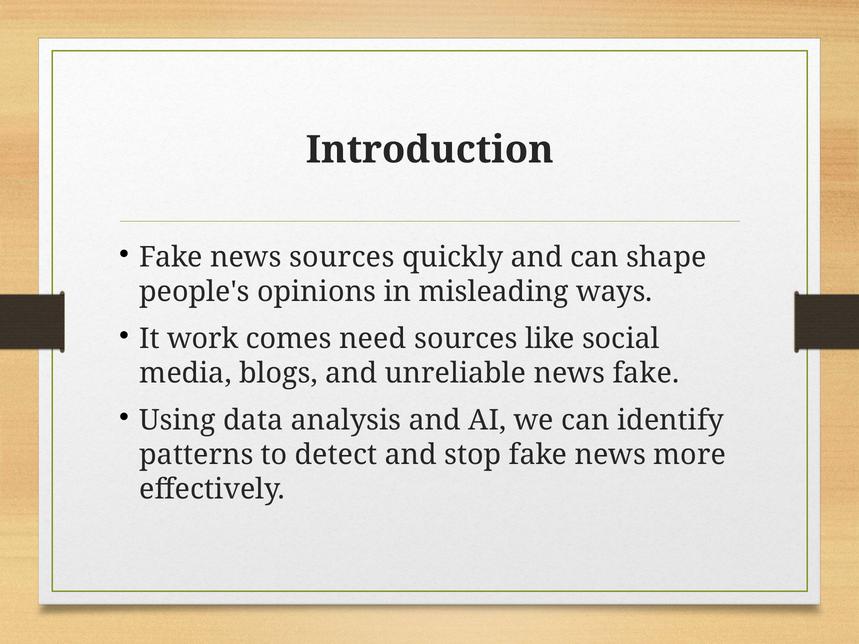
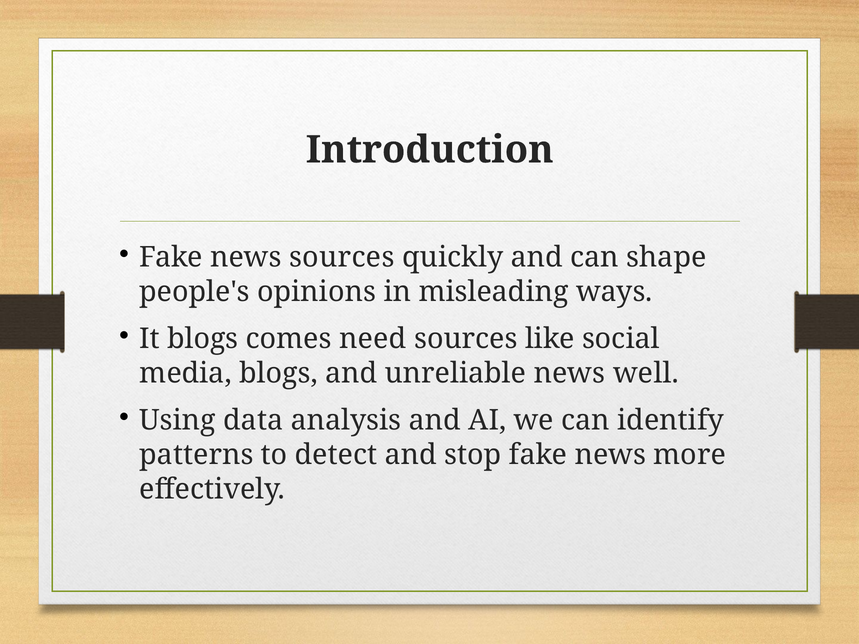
It work: work -> blogs
news fake: fake -> well
